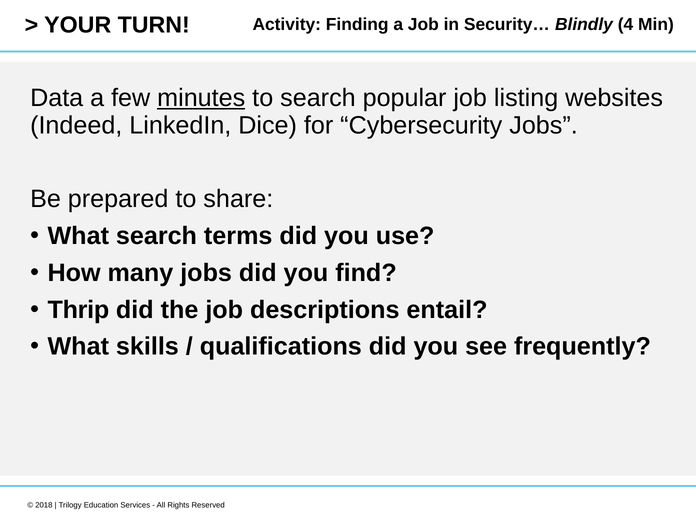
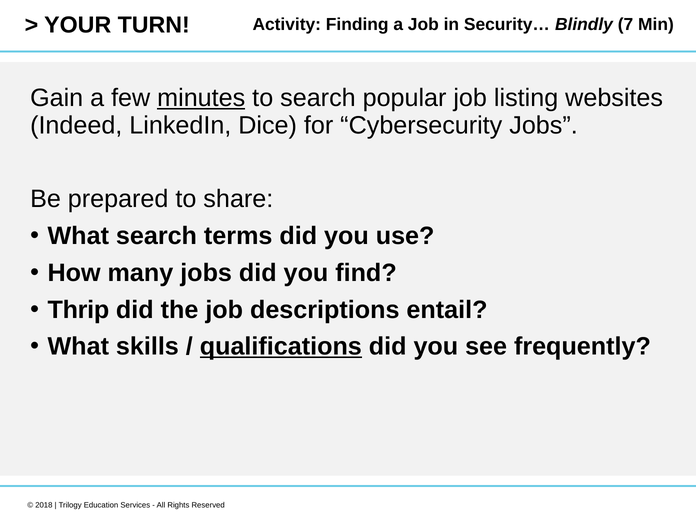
4: 4 -> 7
Data: Data -> Gain
qualifications underline: none -> present
